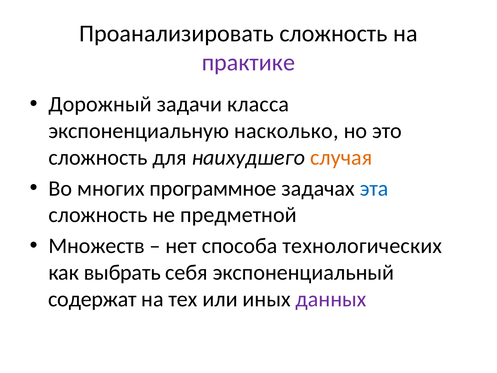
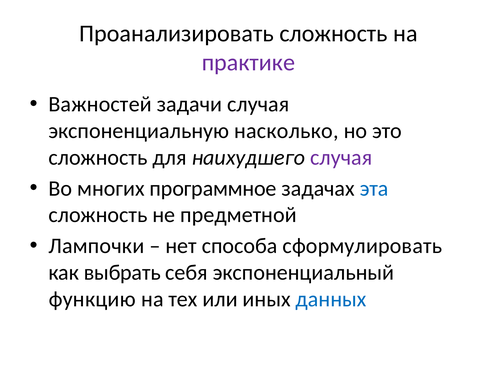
Дорожный: Дорожный -> Важностей
задачи класса: класса -> случая
случая at (341, 157) colour: orange -> purple
Множеств: Множеств -> Лампочки
технологических: технологических -> сформулировать
содержат: содержат -> функцию
данных colour: purple -> blue
